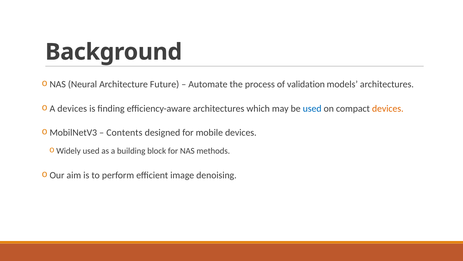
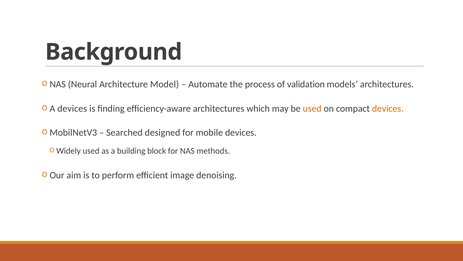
Future: Future -> Model
used at (312, 108) colour: blue -> orange
Contents: Contents -> Searched
